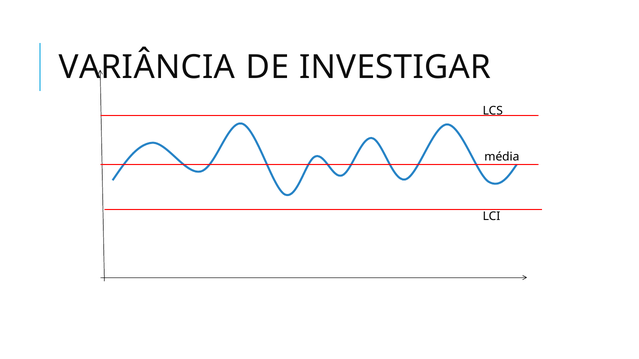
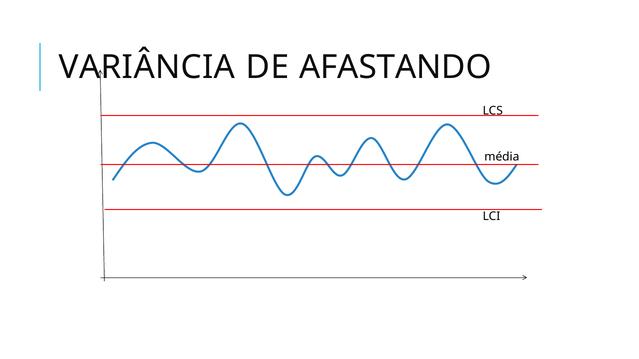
INVESTIGAR: INVESTIGAR -> AFASTANDO
